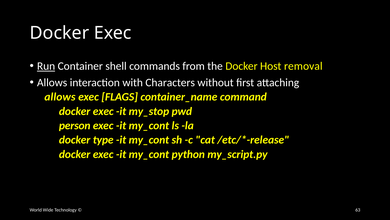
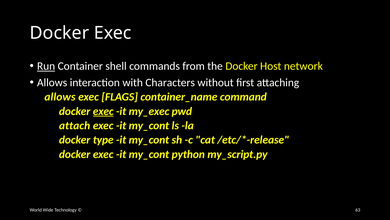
removal: removal -> network
exec at (103, 111) underline: none -> present
my_stop: my_stop -> my_exec
person: person -> attach
